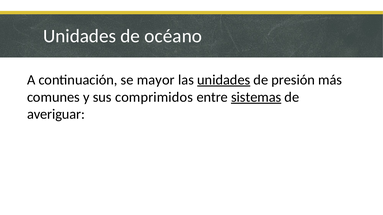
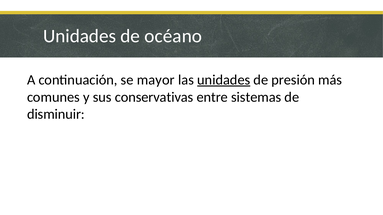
comprimidos: comprimidos -> conservativas
sistemas underline: present -> none
averiguar: averiguar -> disminuir
